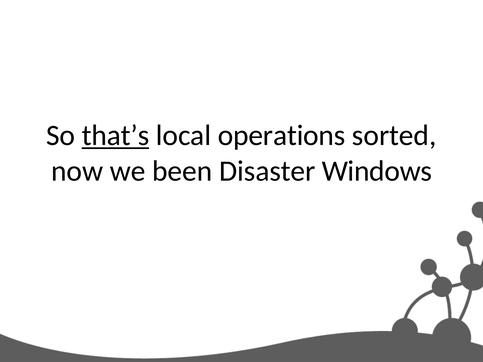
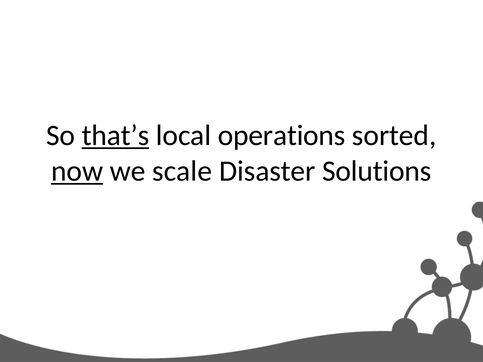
now underline: none -> present
been: been -> scale
Windows: Windows -> Solutions
